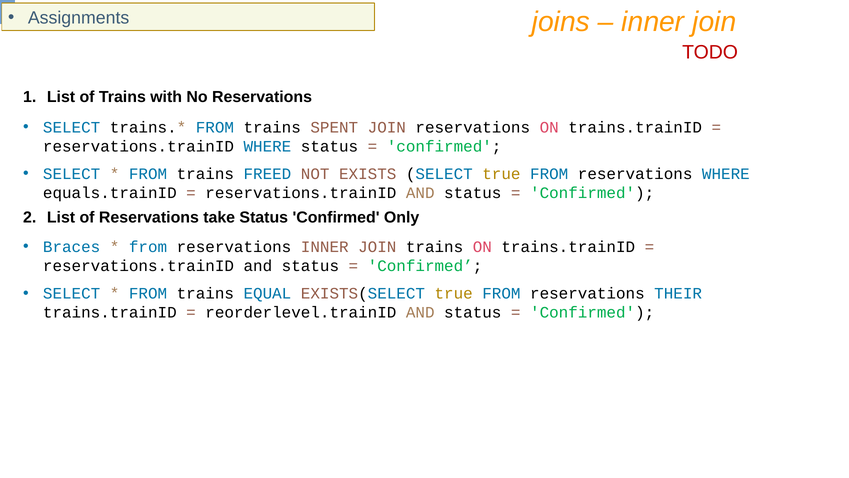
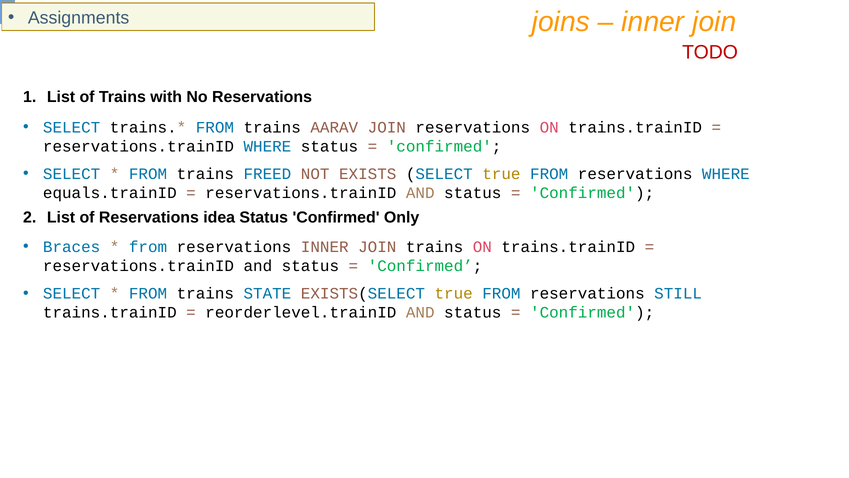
SPENT: SPENT -> AARAV
take: take -> idea
EQUAL: EQUAL -> STATE
THEIR: THEIR -> STILL
